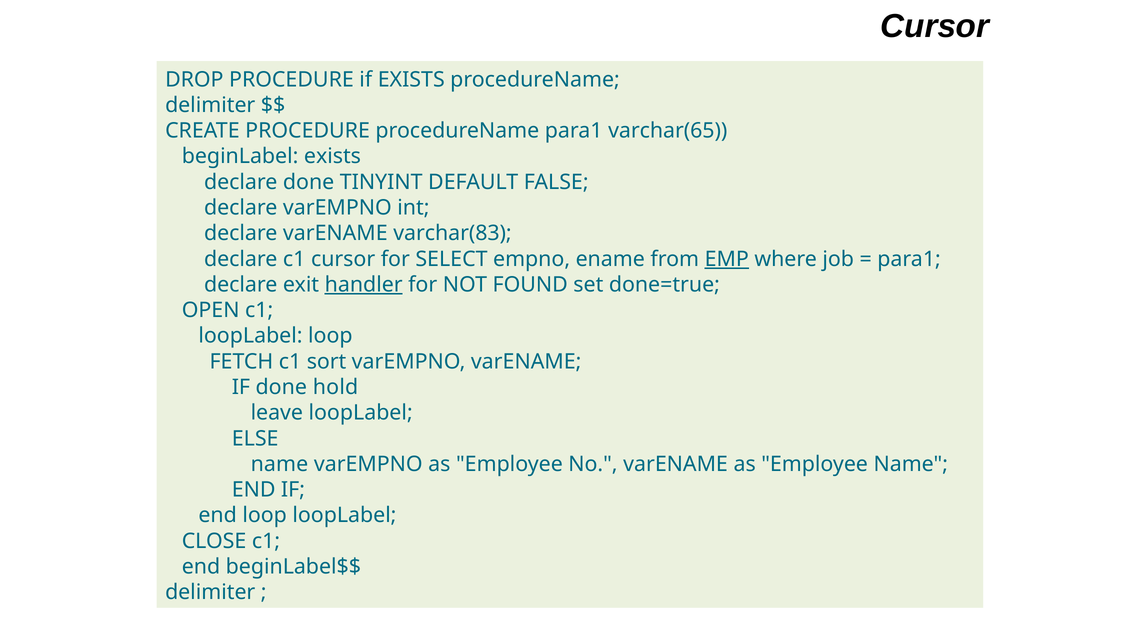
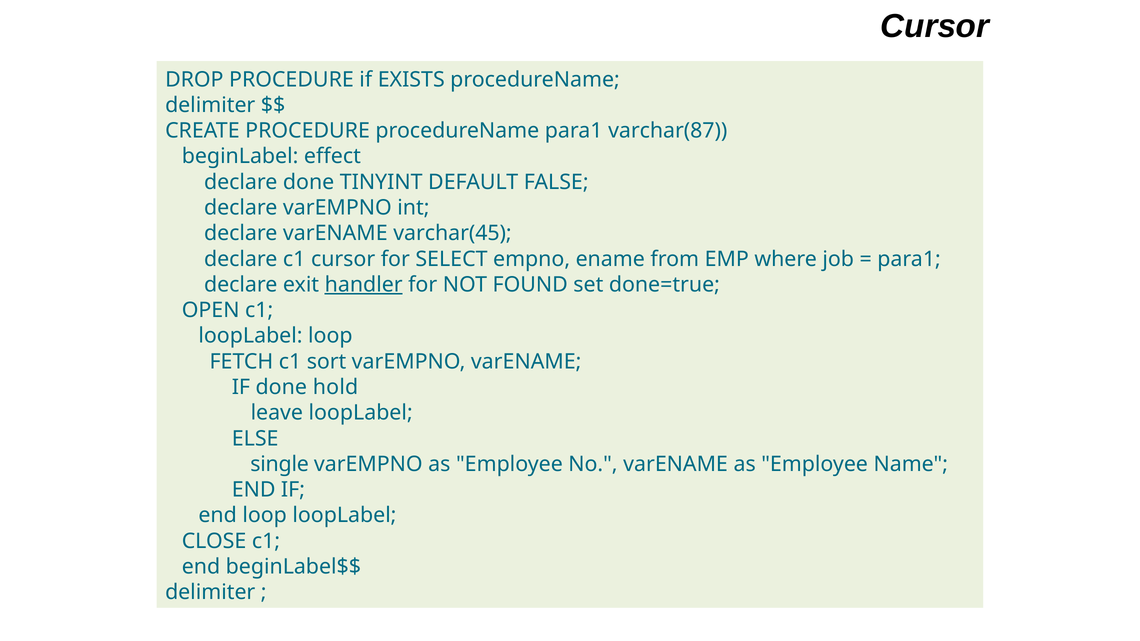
varchar(65: varchar(65 -> varchar(87
beginLabel exists: exists -> effect
varchar(83: varchar(83 -> varchar(45
EMP underline: present -> none
name at (279, 464): name -> single
